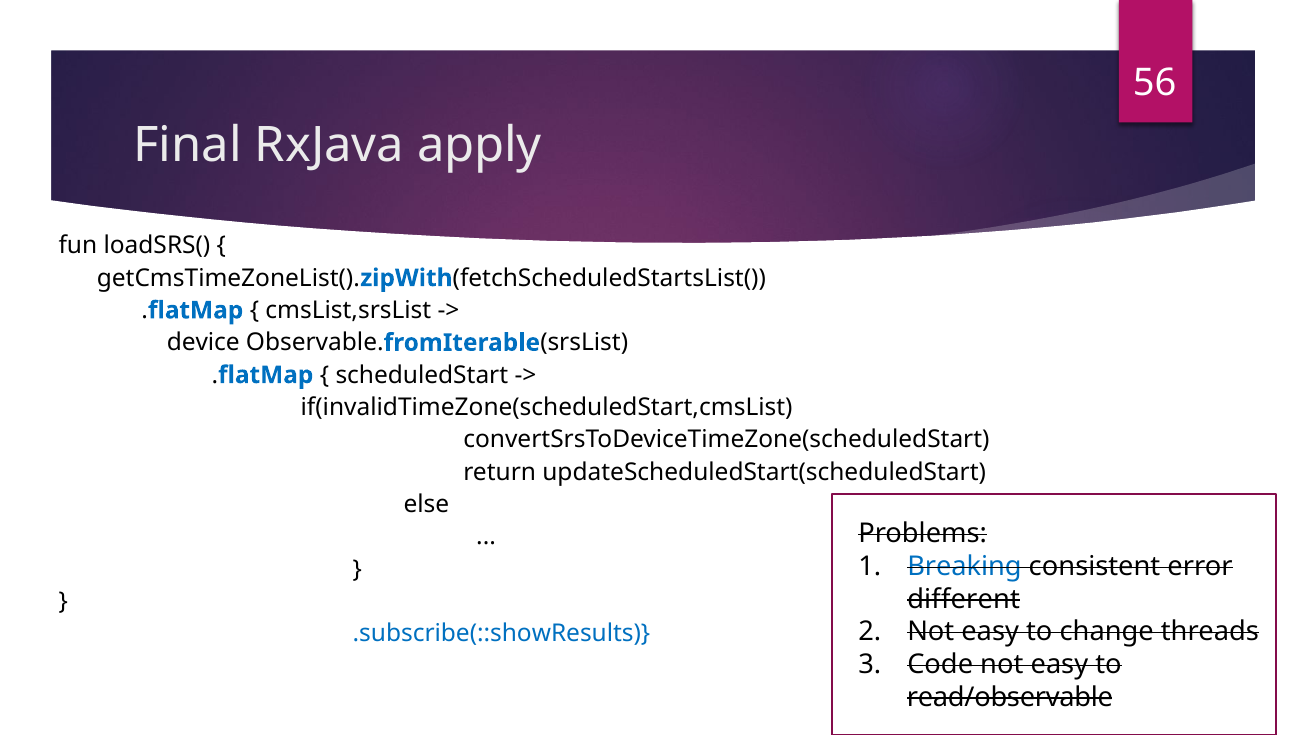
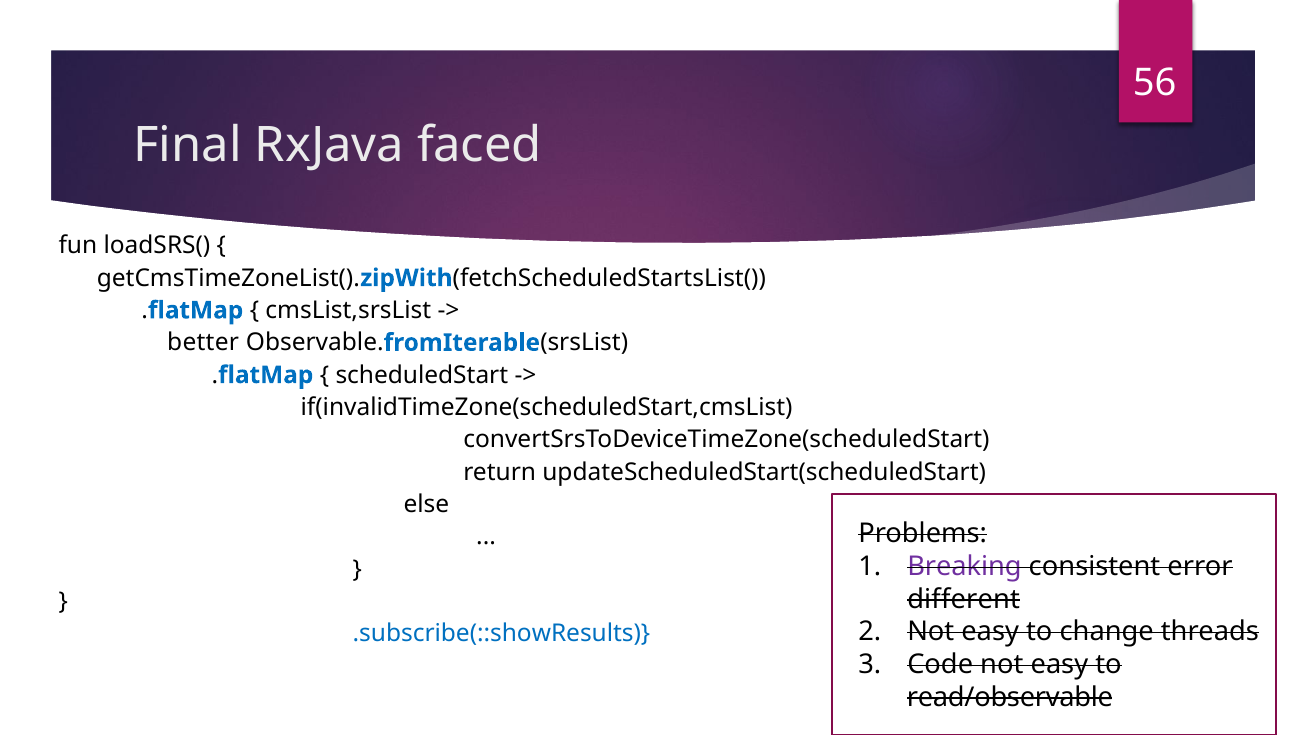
apply: apply -> faced
device: device -> better
Breaking colour: blue -> purple
